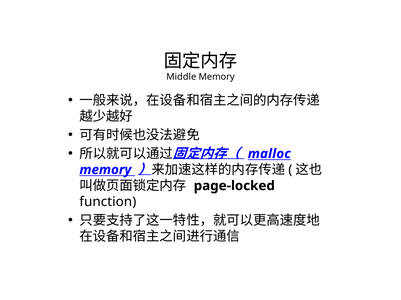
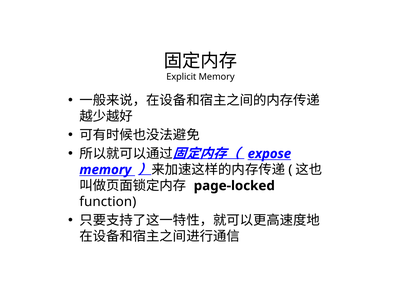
Middle: Middle -> Explicit
malloc: malloc -> expose
